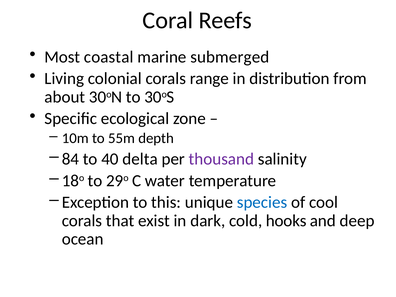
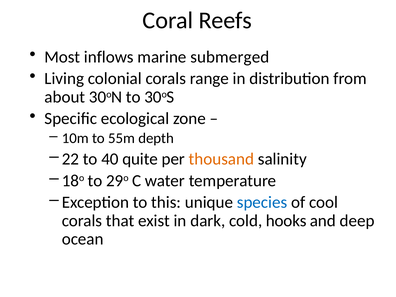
coastal: coastal -> inflows
84: 84 -> 22
delta: delta -> quite
thousand colour: purple -> orange
